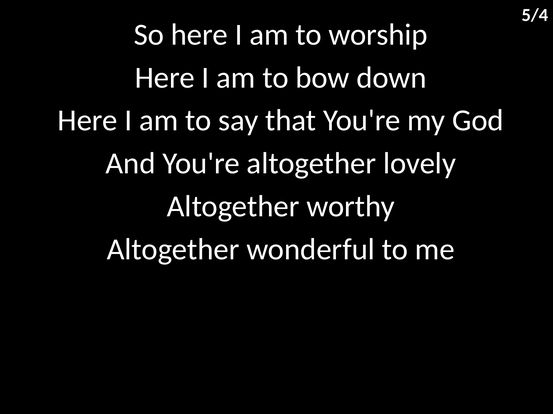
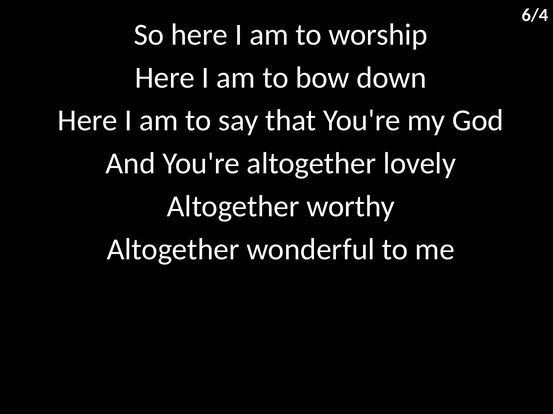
5/4: 5/4 -> 6/4
